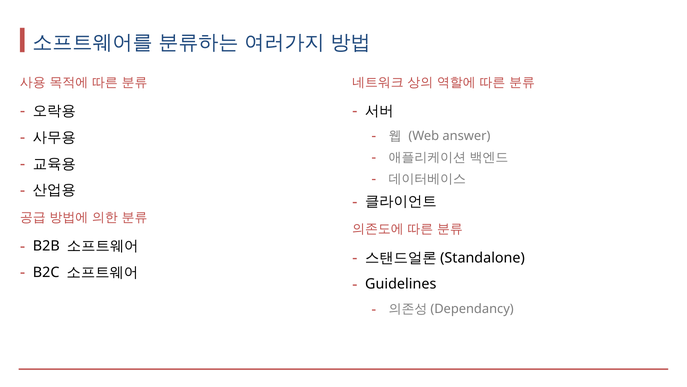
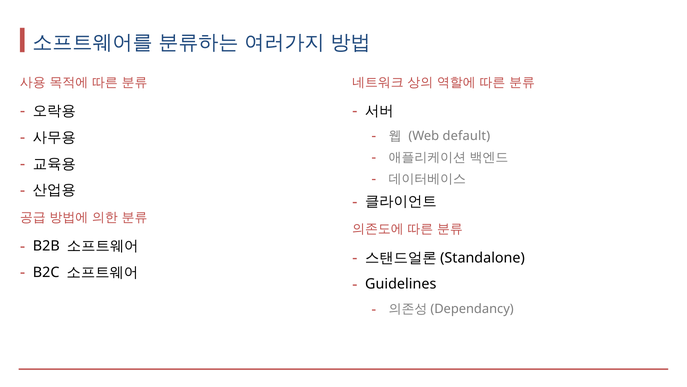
answer: answer -> default
